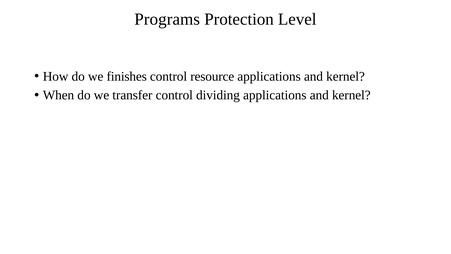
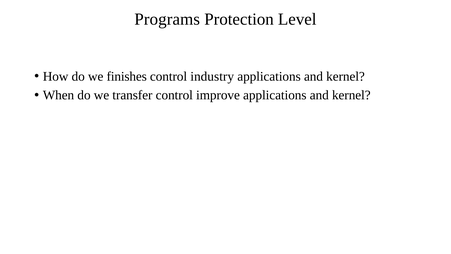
resource: resource -> industry
dividing: dividing -> improve
